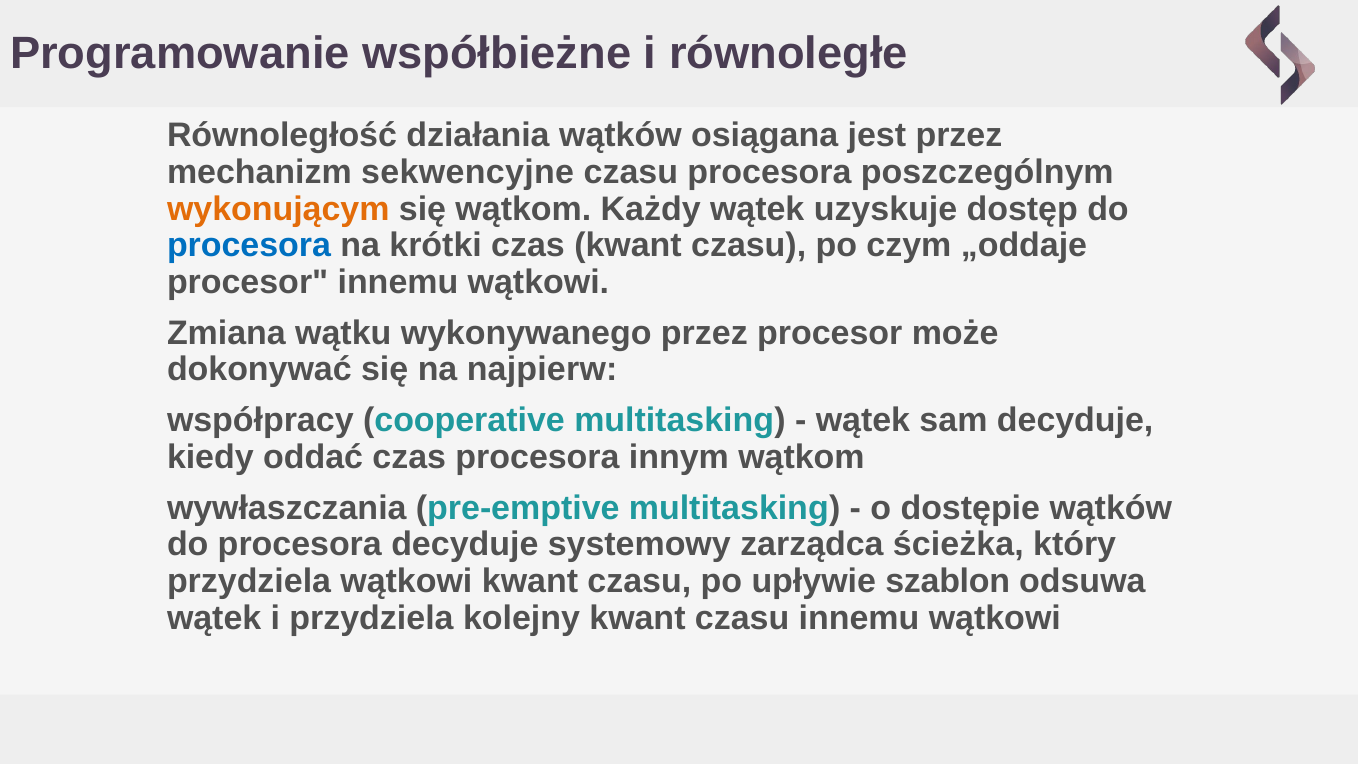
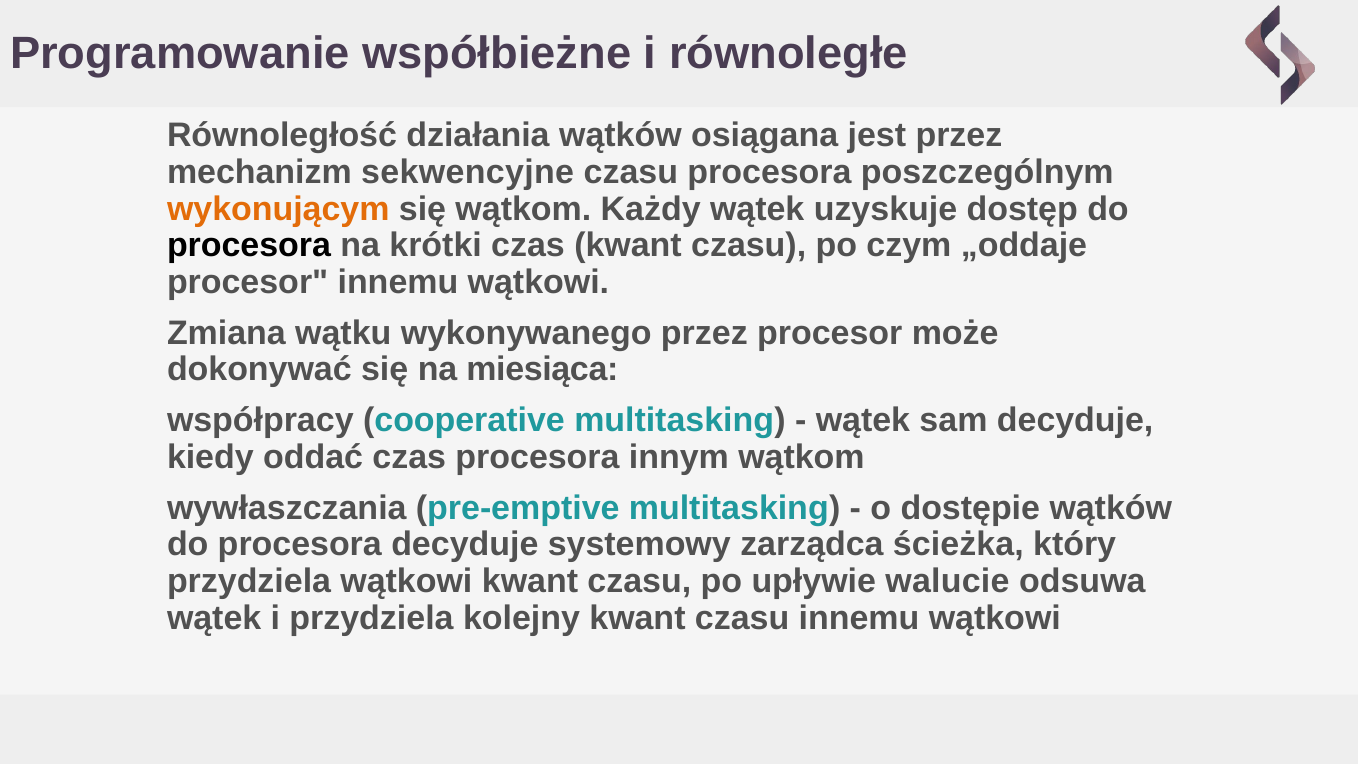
procesora at (249, 246) colour: blue -> black
najpierw: najpierw -> miesiąca
szablon: szablon -> walucie
